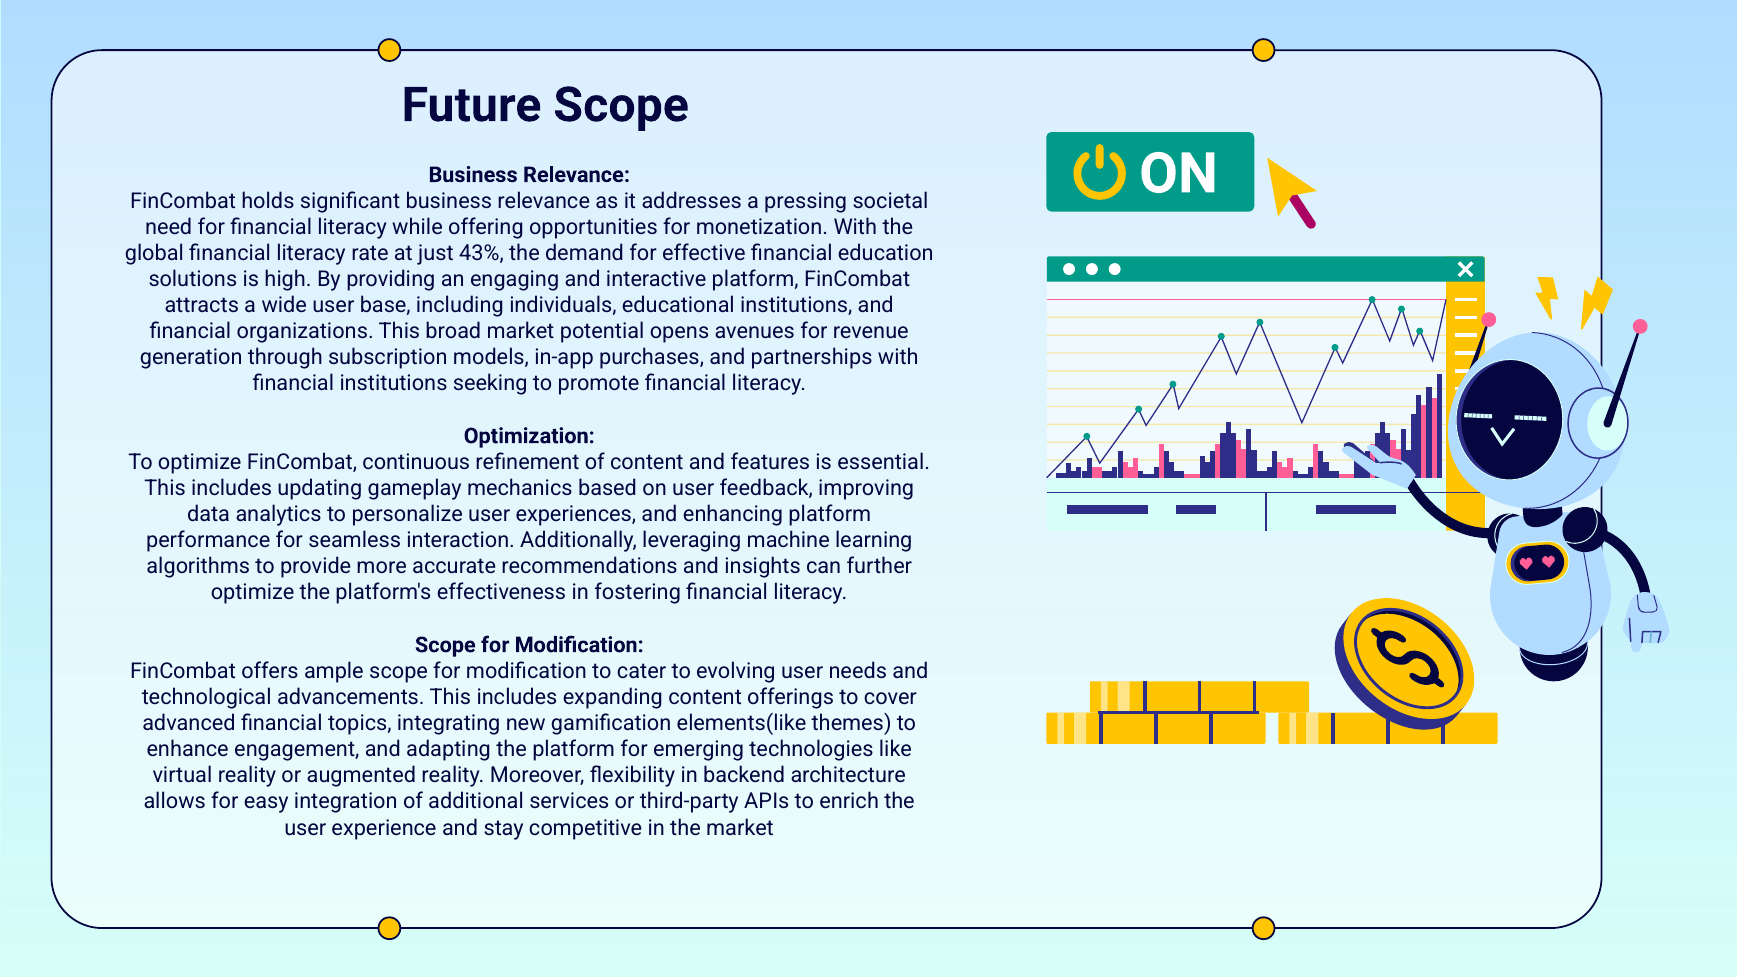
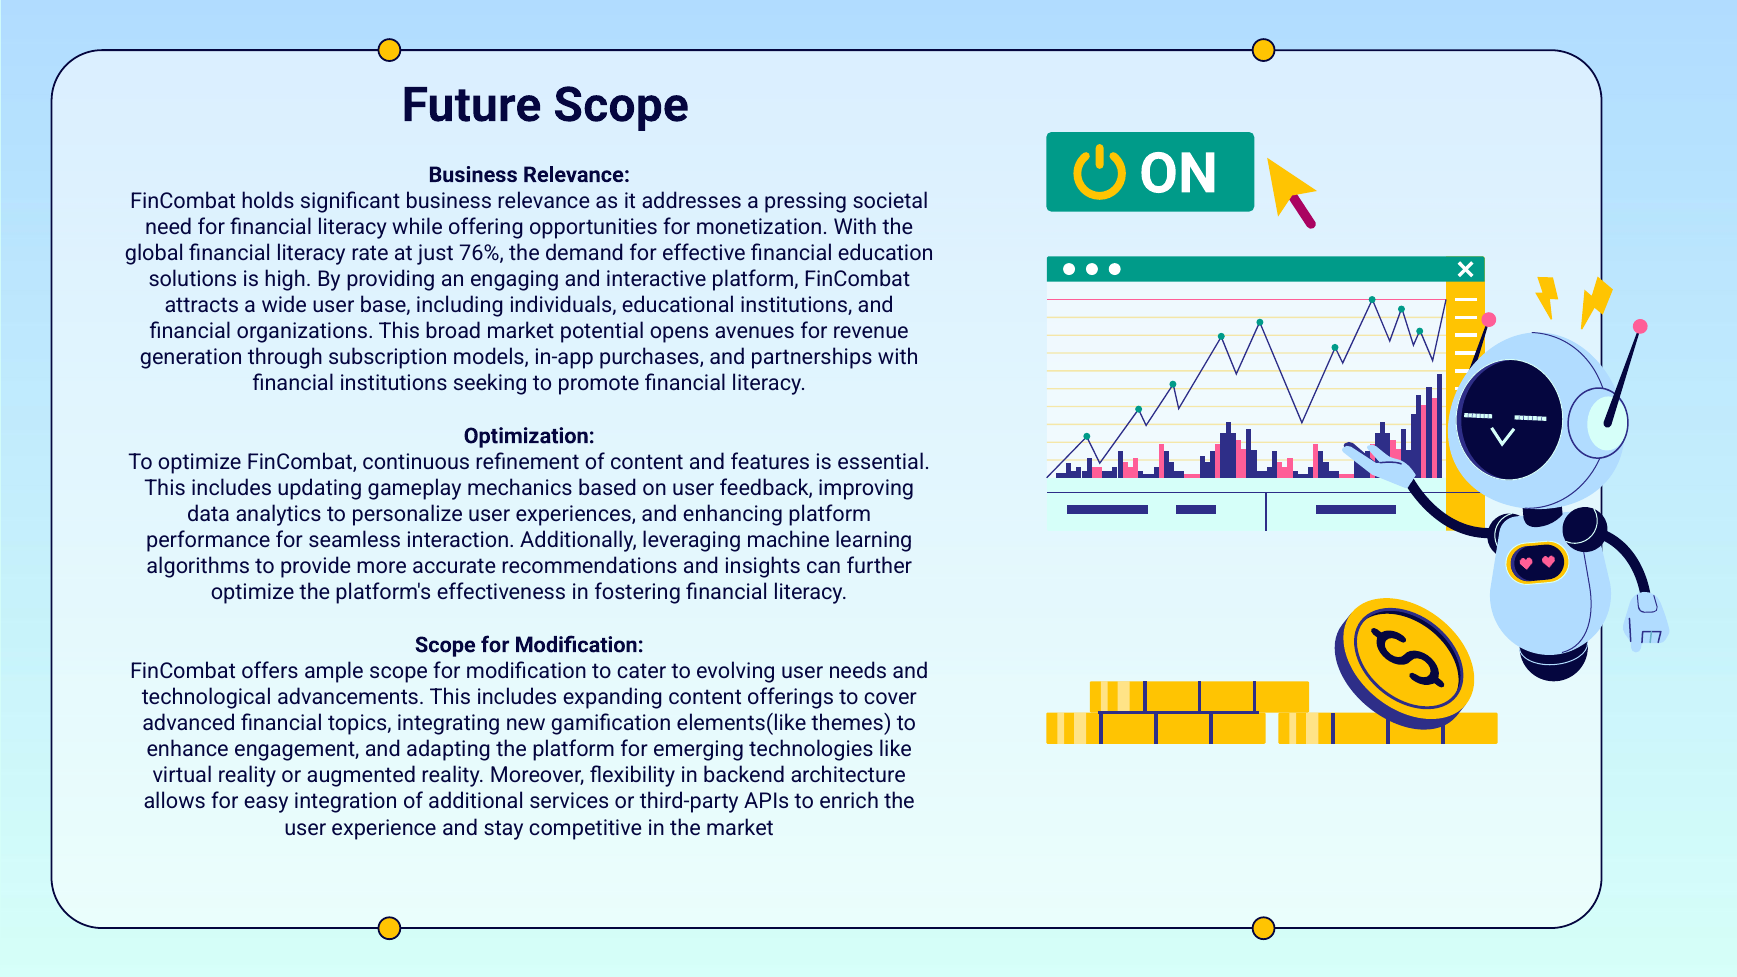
43%: 43% -> 76%
